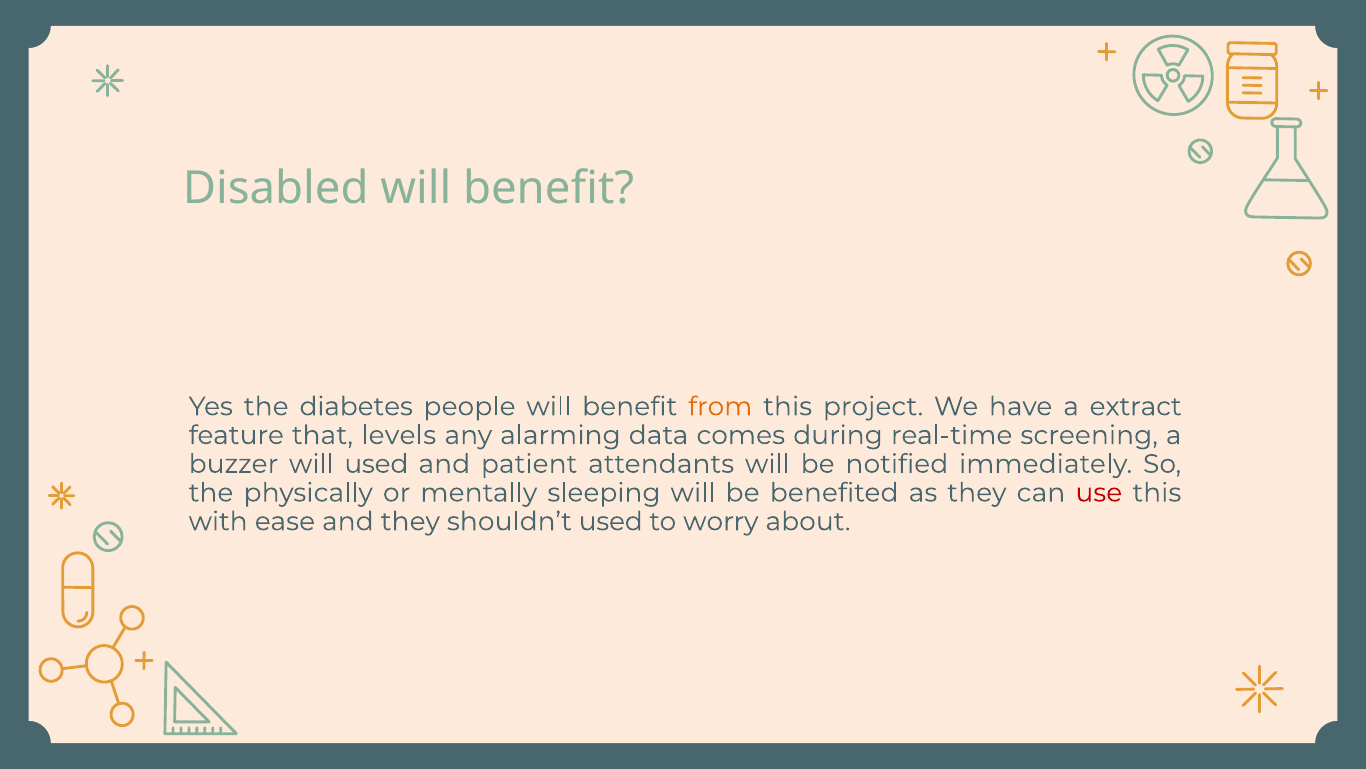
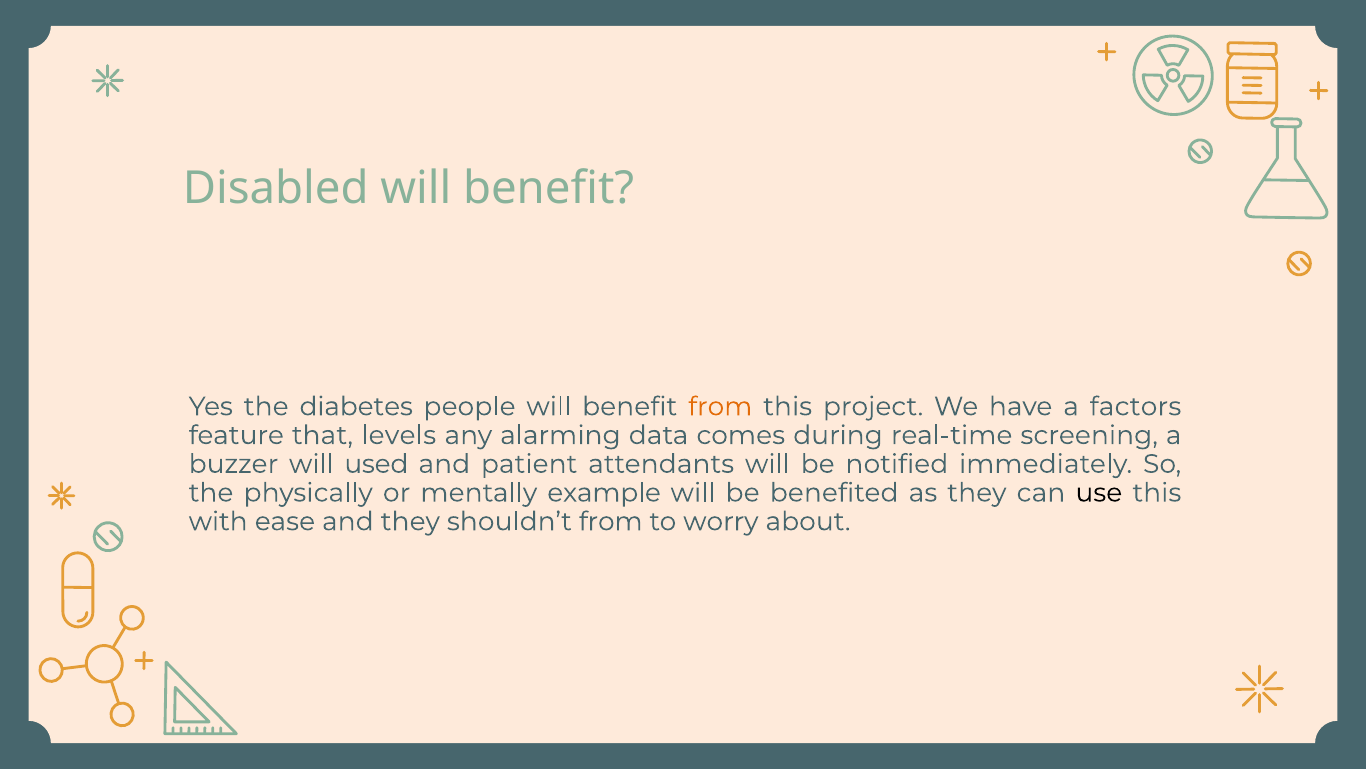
extract: extract -> factors
sleeping: sleeping -> example
use colour: red -> black
shouldn’t used: used -> from
